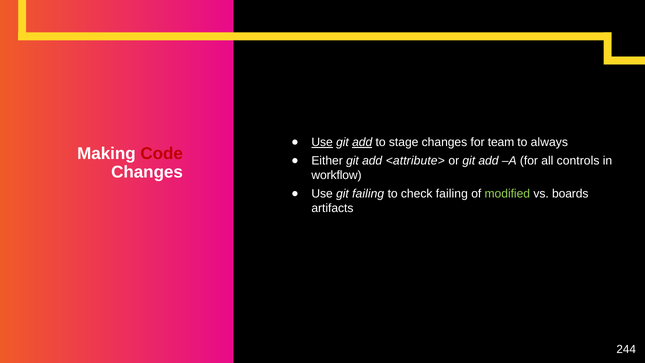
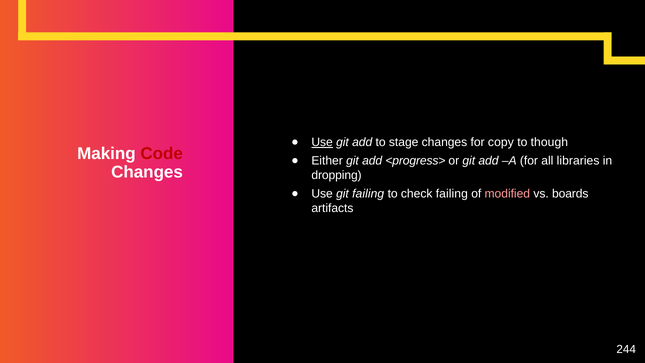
add at (362, 142) underline: present -> none
team: team -> copy
always: always -> though
<attribute>: <attribute> -> <progress>
controls: controls -> libraries
workflow: workflow -> dropping
modified colour: light green -> pink
